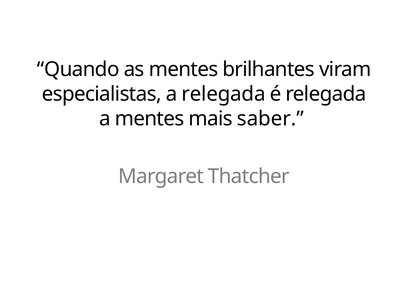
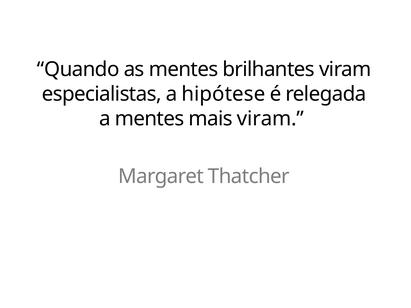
a relegada: relegada -> hipótese
mais saber: saber -> viram
